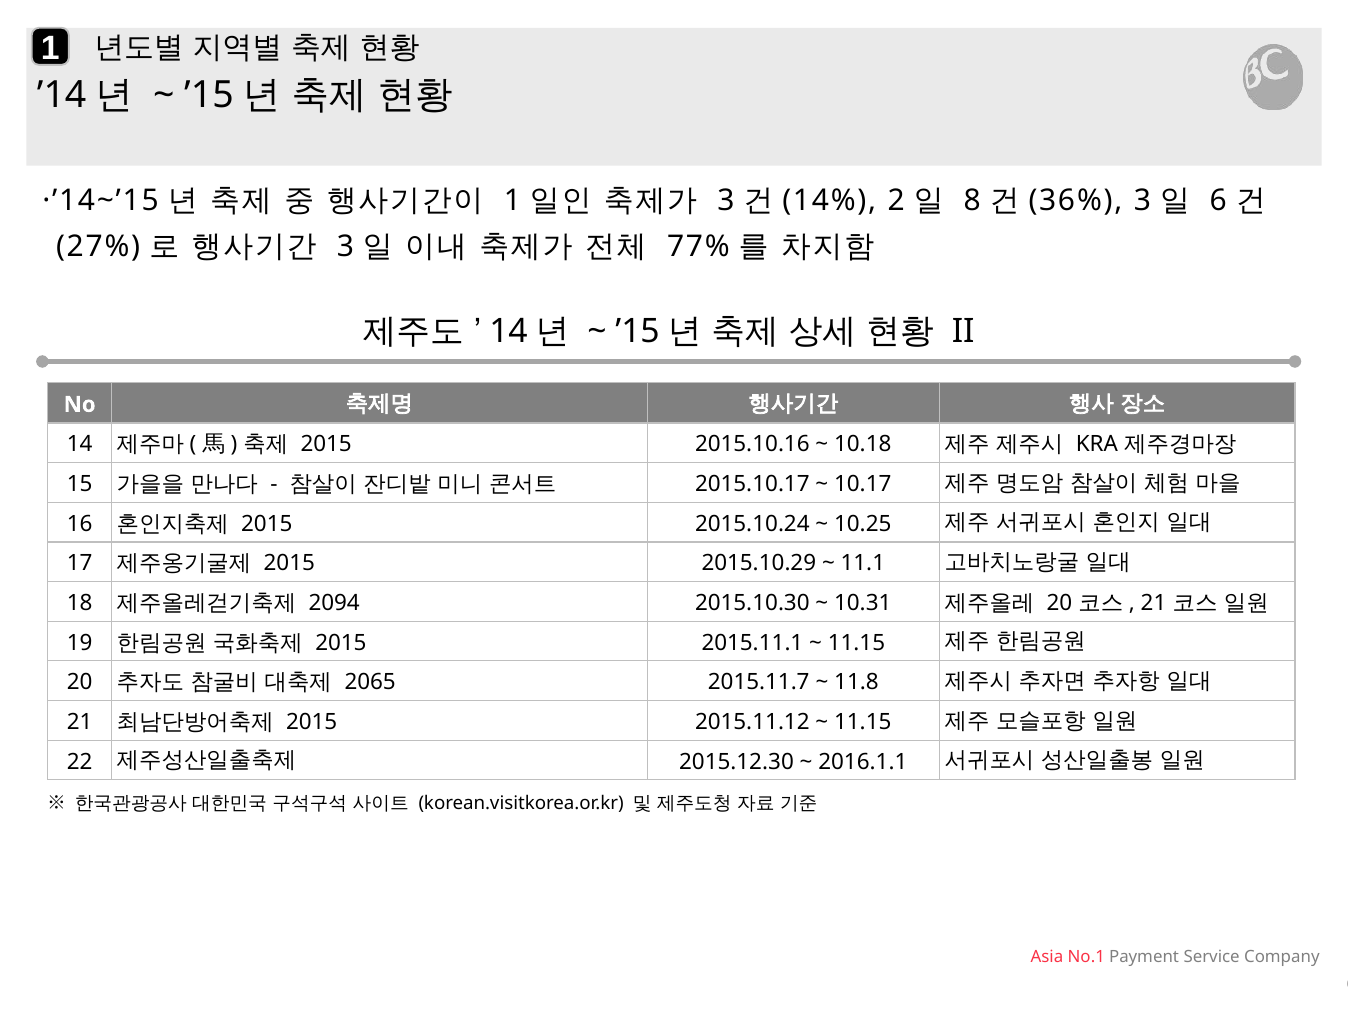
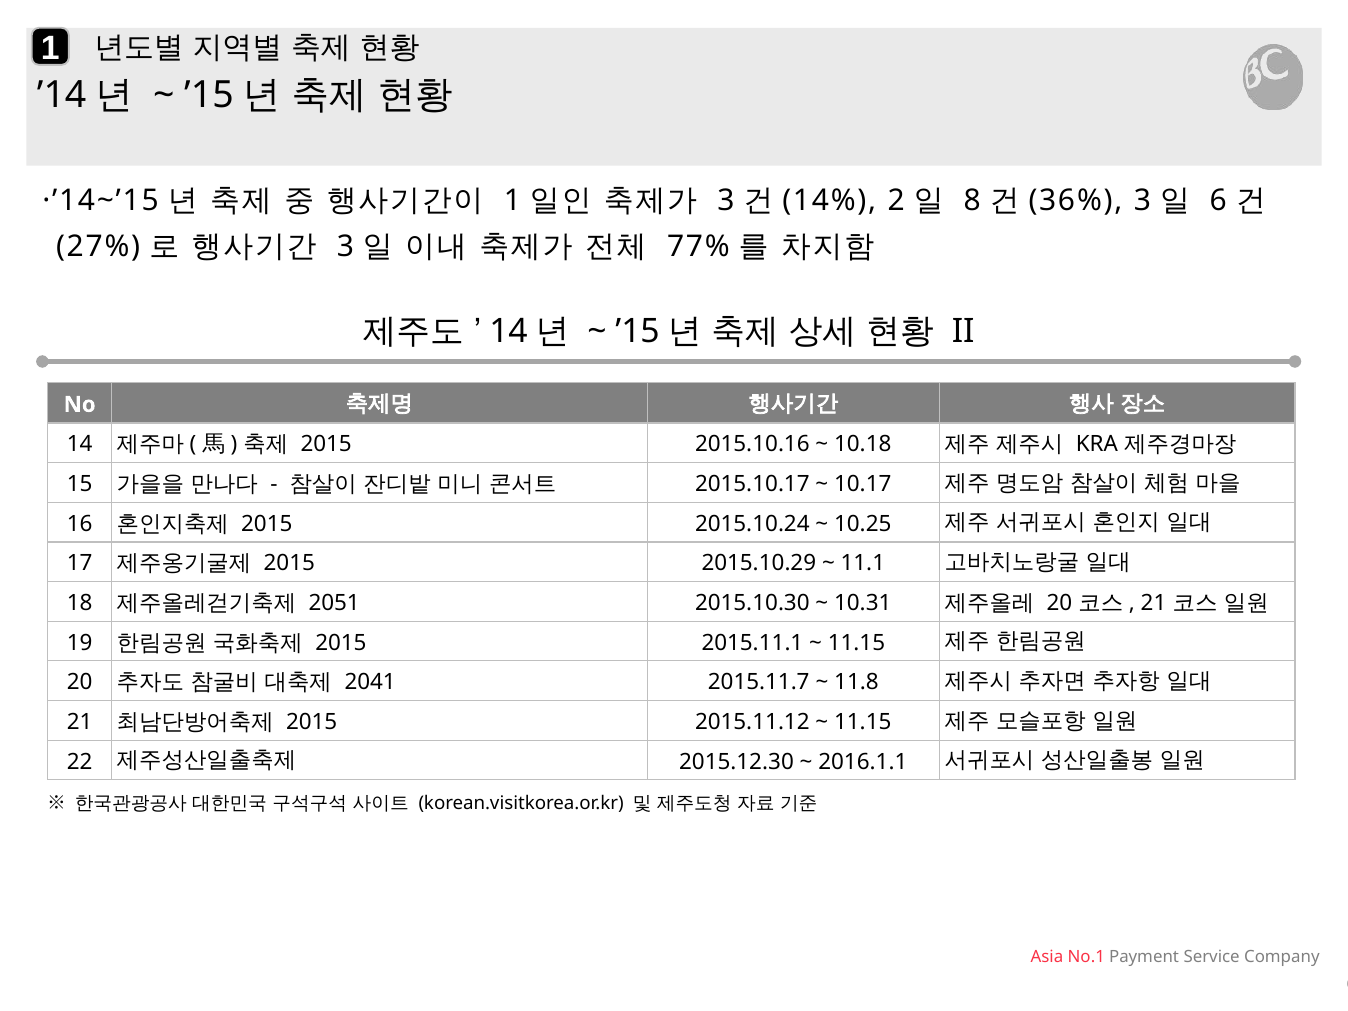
2094: 2094 -> 2051
2065: 2065 -> 2041
